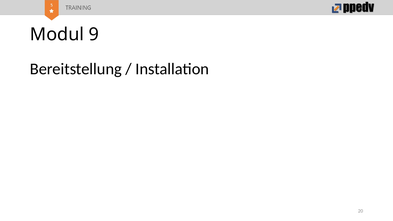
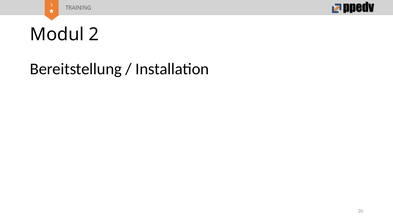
9: 9 -> 2
